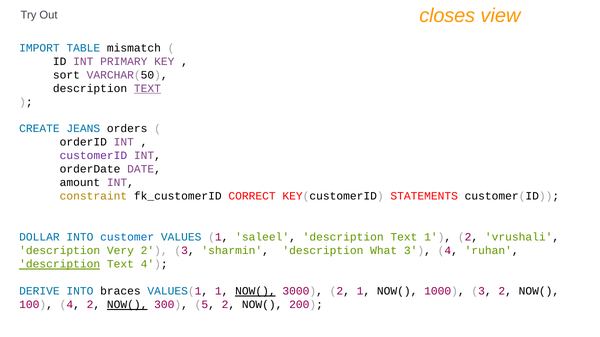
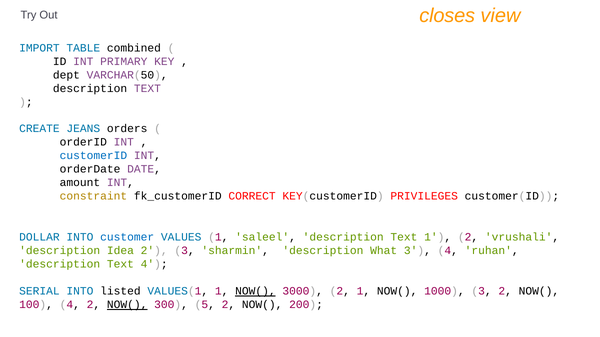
mismatch: mismatch -> combined
sort: sort -> dept
TEXT at (147, 88) underline: present -> none
customerID colour: purple -> blue
STATEMENTS: STATEMENTS -> PRIVILEGES
Very: Very -> Idea
description at (60, 265) underline: present -> none
DERIVE: DERIVE -> SERIAL
braces: braces -> listed
